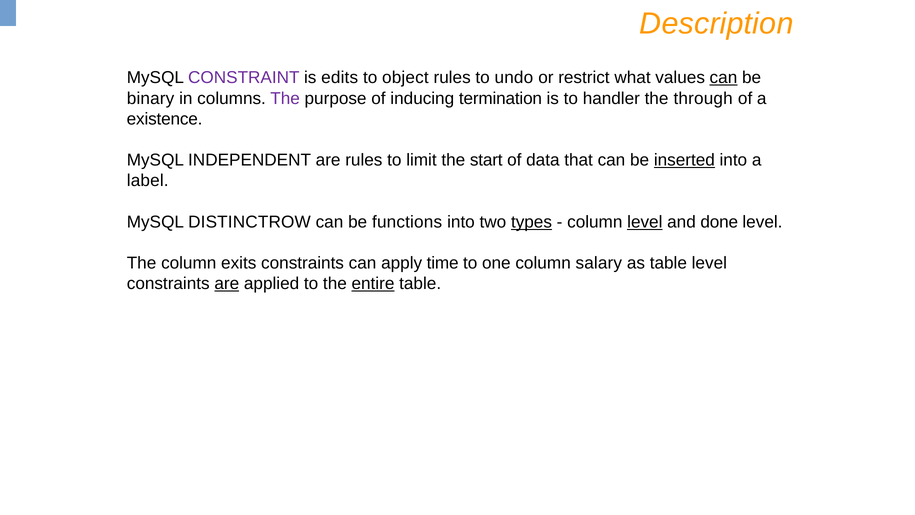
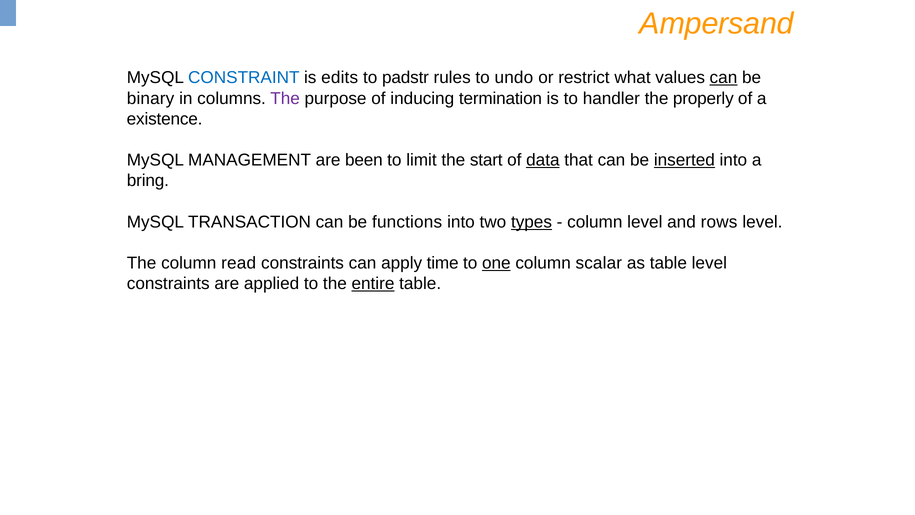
Description: Description -> Ampersand
CONSTRAINT colour: purple -> blue
object: object -> padstr
through: through -> properly
INDEPENDENT: INDEPENDENT -> MANAGEMENT
are rules: rules -> been
data underline: none -> present
label: label -> bring
DISTINCTROW: DISTINCTROW -> TRANSACTION
level at (645, 222) underline: present -> none
done: done -> rows
exits: exits -> read
one underline: none -> present
salary: salary -> scalar
are at (227, 284) underline: present -> none
